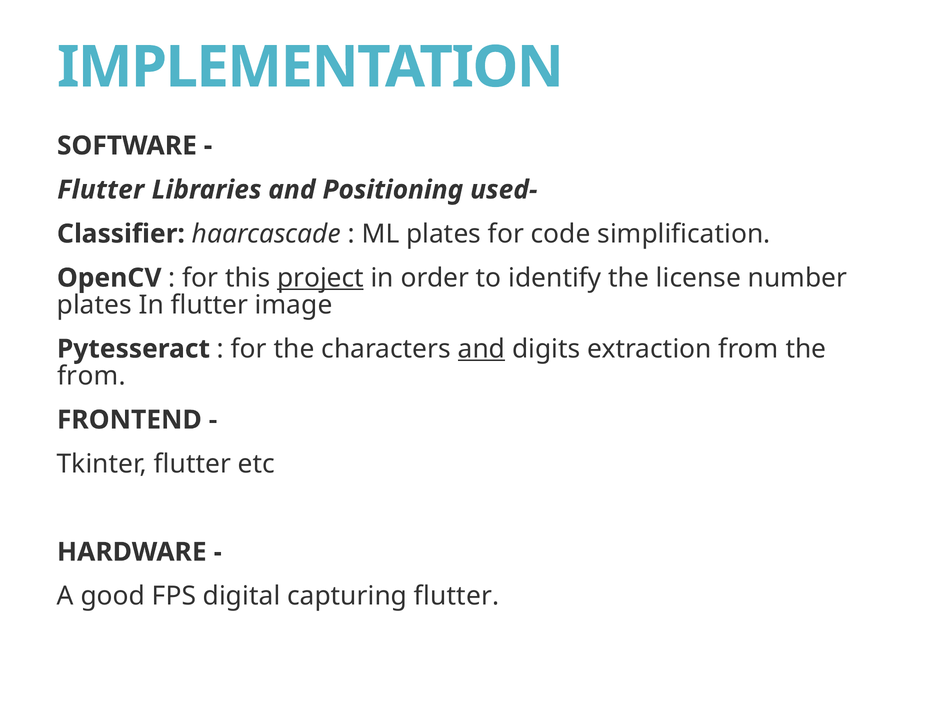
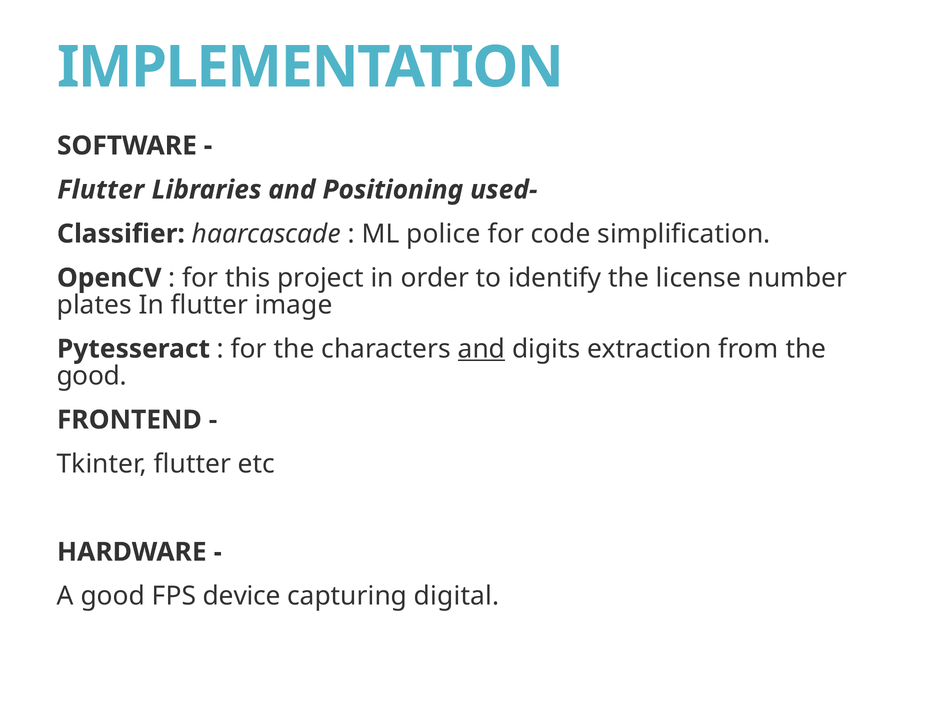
ML plates: plates -> police
project underline: present -> none
from at (91, 376): from -> good
digital: digital -> device
capturing flutter: flutter -> digital
